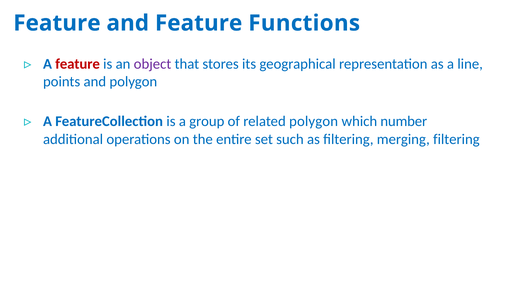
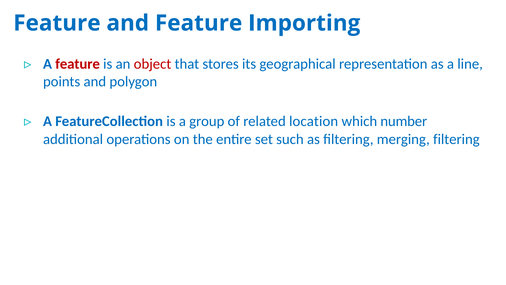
Functions: Functions -> Importing
object colour: purple -> red
related polygon: polygon -> location
